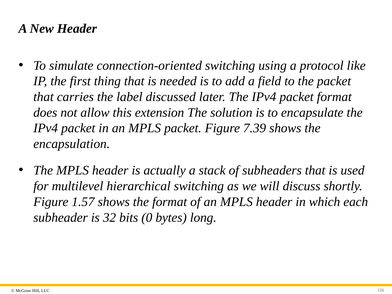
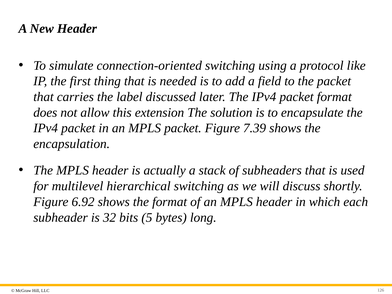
1.57: 1.57 -> 6.92
0: 0 -> 5
